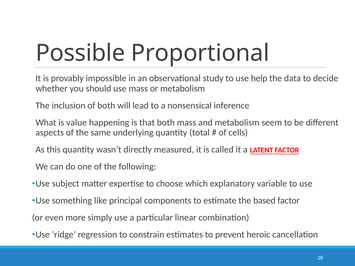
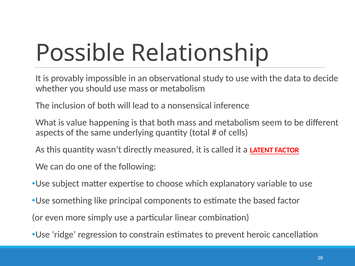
Proportional: Proportional -> Relationship
help: help -> with
